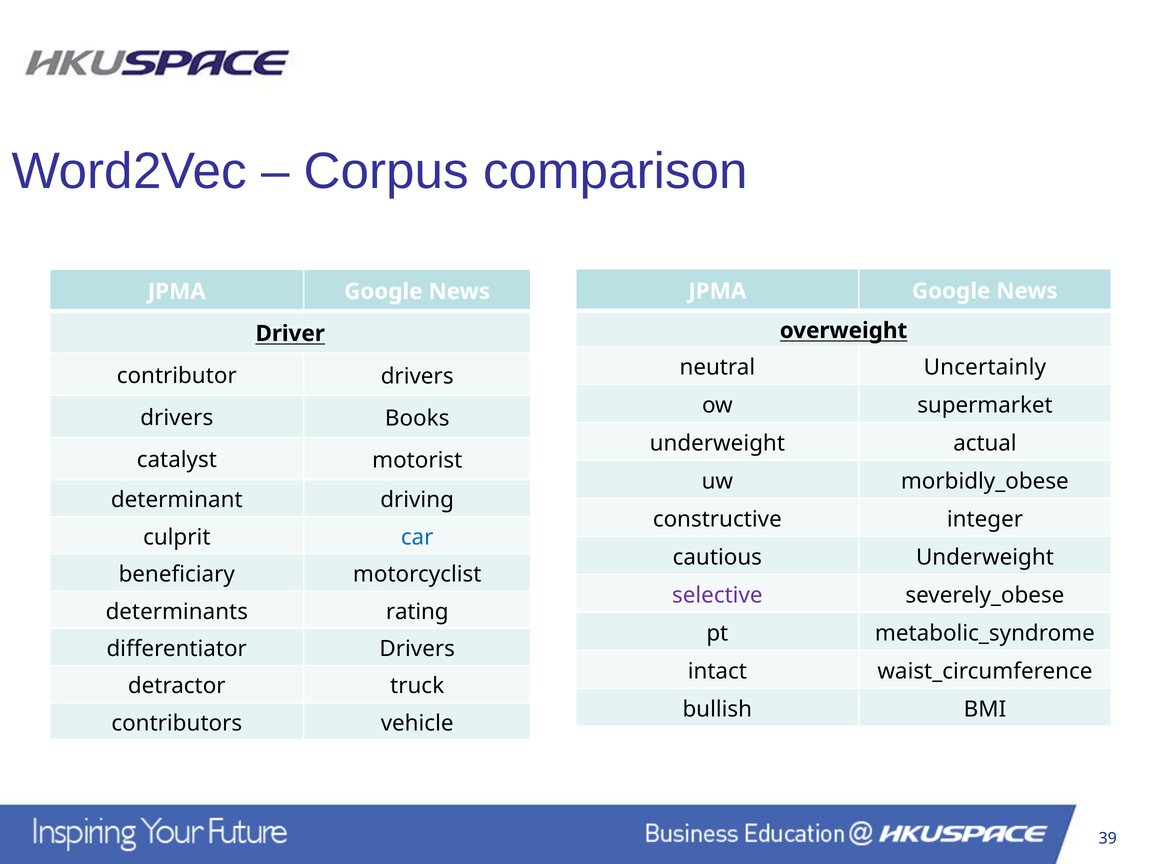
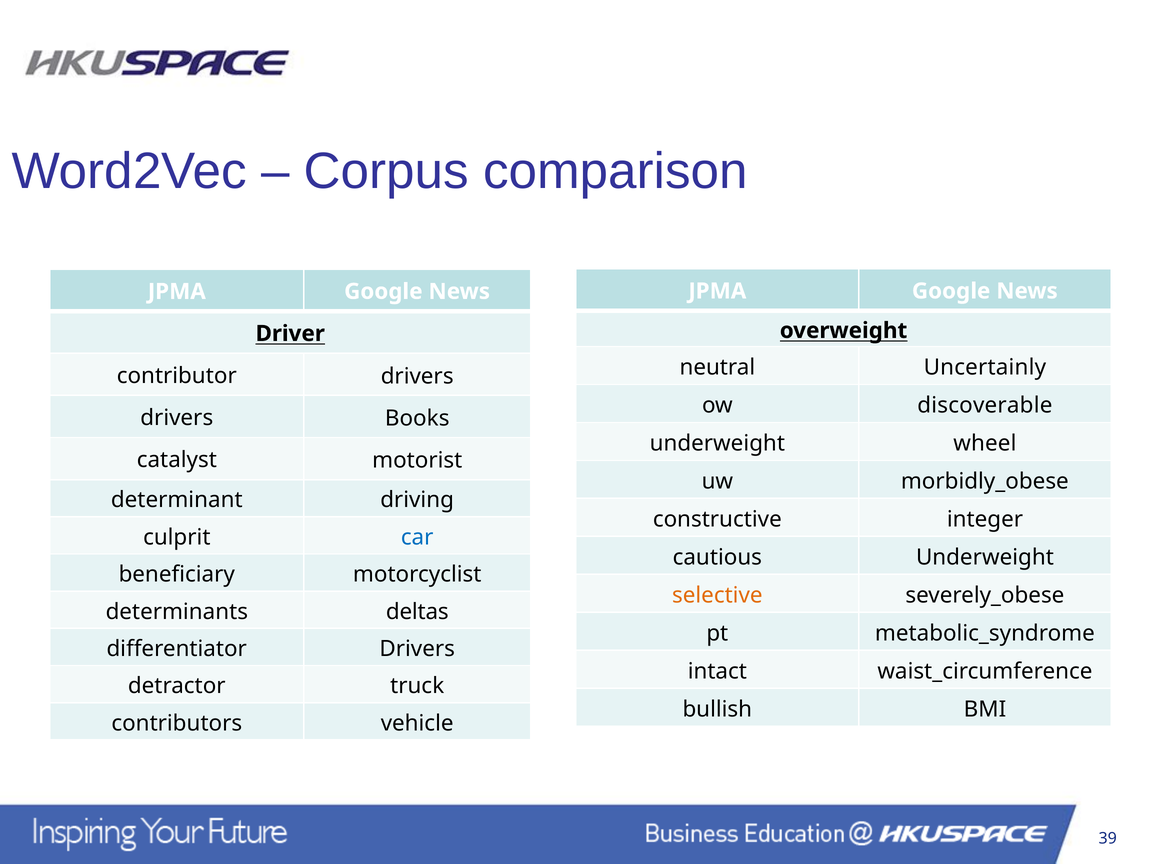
supermarket: supermarket -> discoverable
actual: actual -> wheel
selective colour: purple -> orange
rating: rating -> deltas
